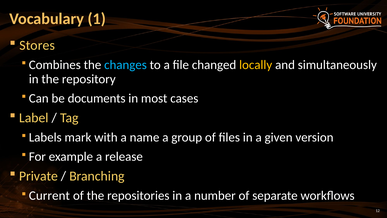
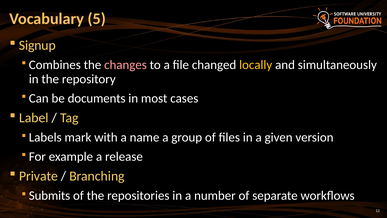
1: 1 -> 5
Stores: Stores -> Signup
changes colour: light blue -> pink
Current: Current -> Submits
